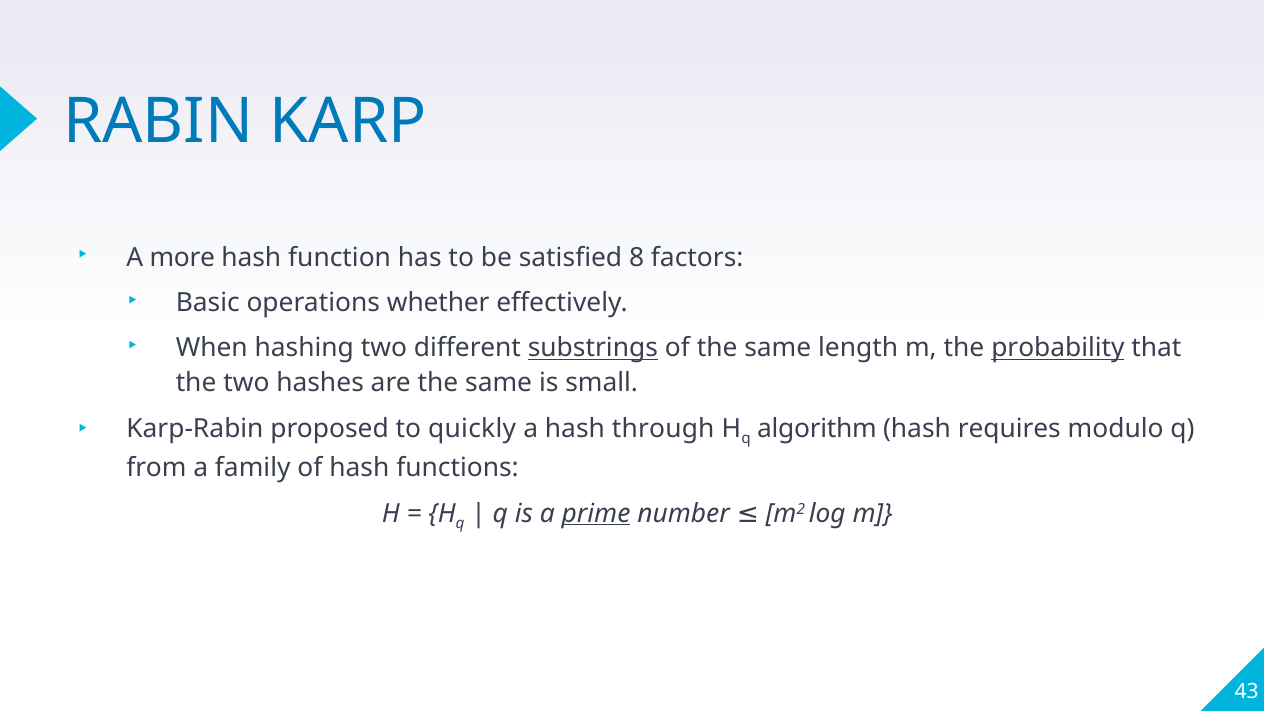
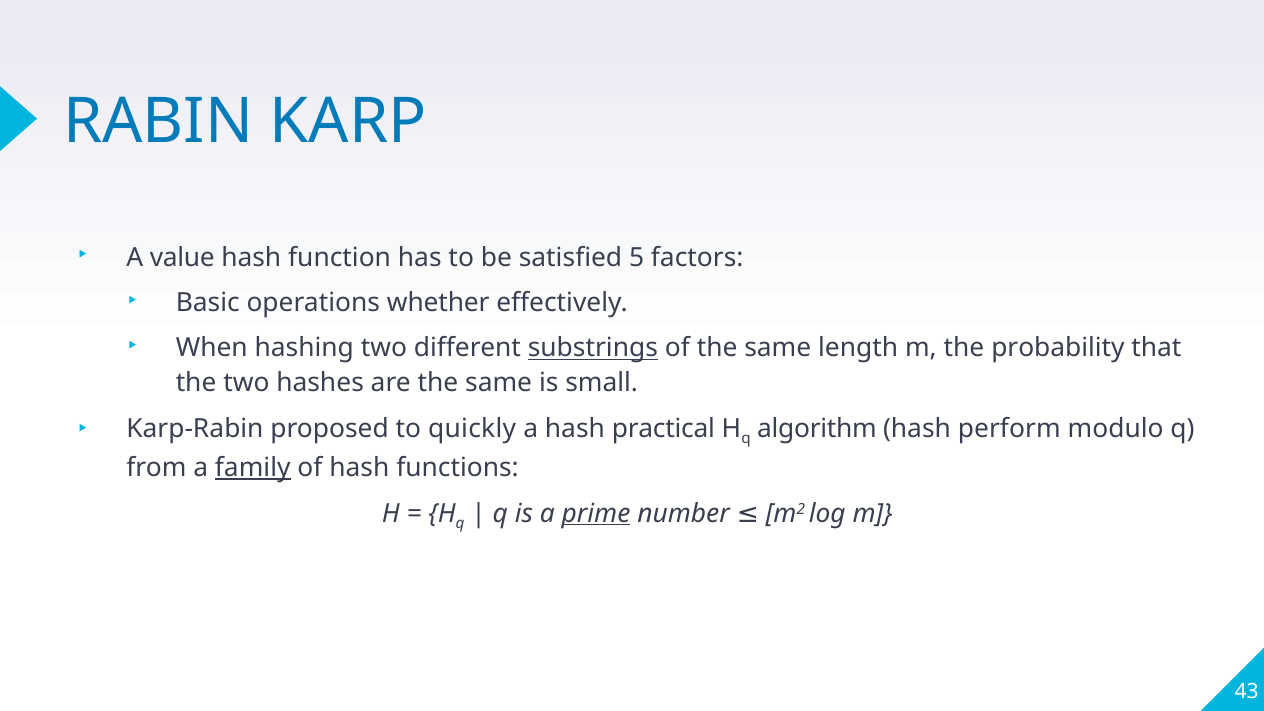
more: more -> value
8: 8 -> 5
probability underline: present -> none
through: through -> practical
requires: requires -> perform
family underline: none -> present
